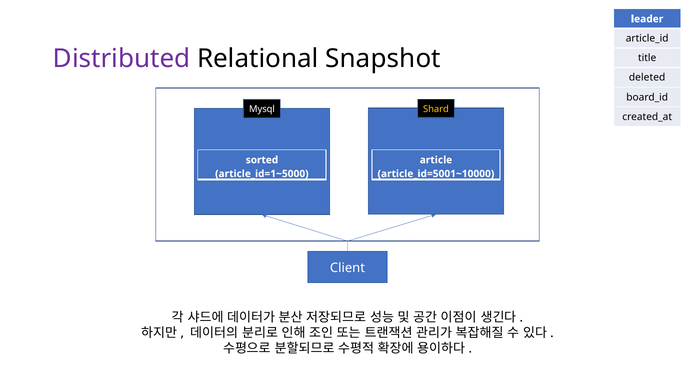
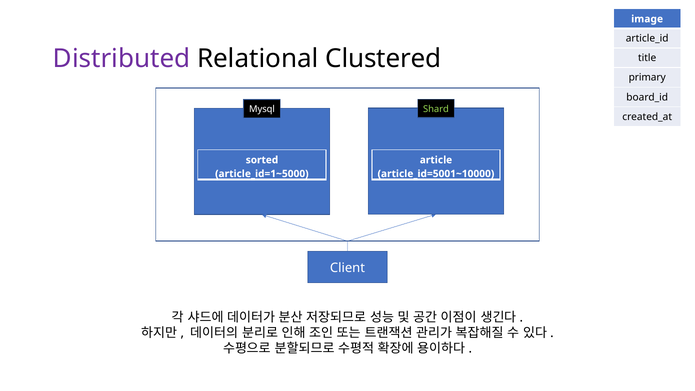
leader: leader -> image
Snapshot: Snapshot -> Clustered
deleted: deleted -> primary
Shard colour: yellow -> light green
